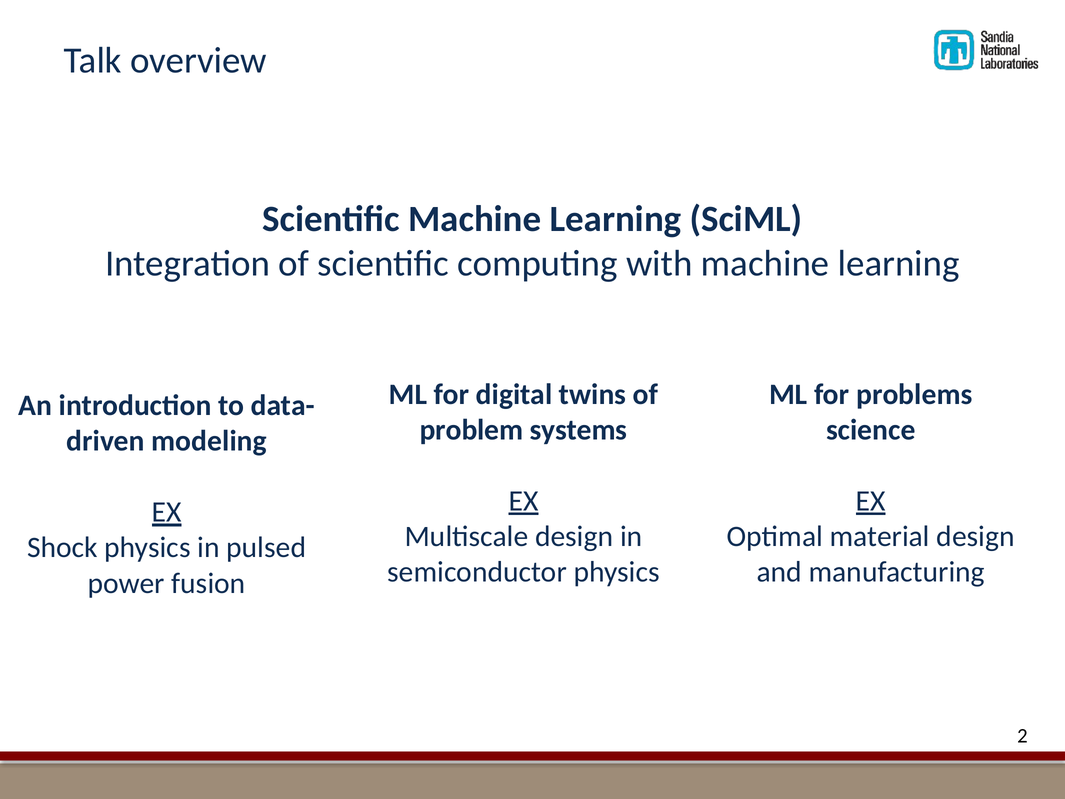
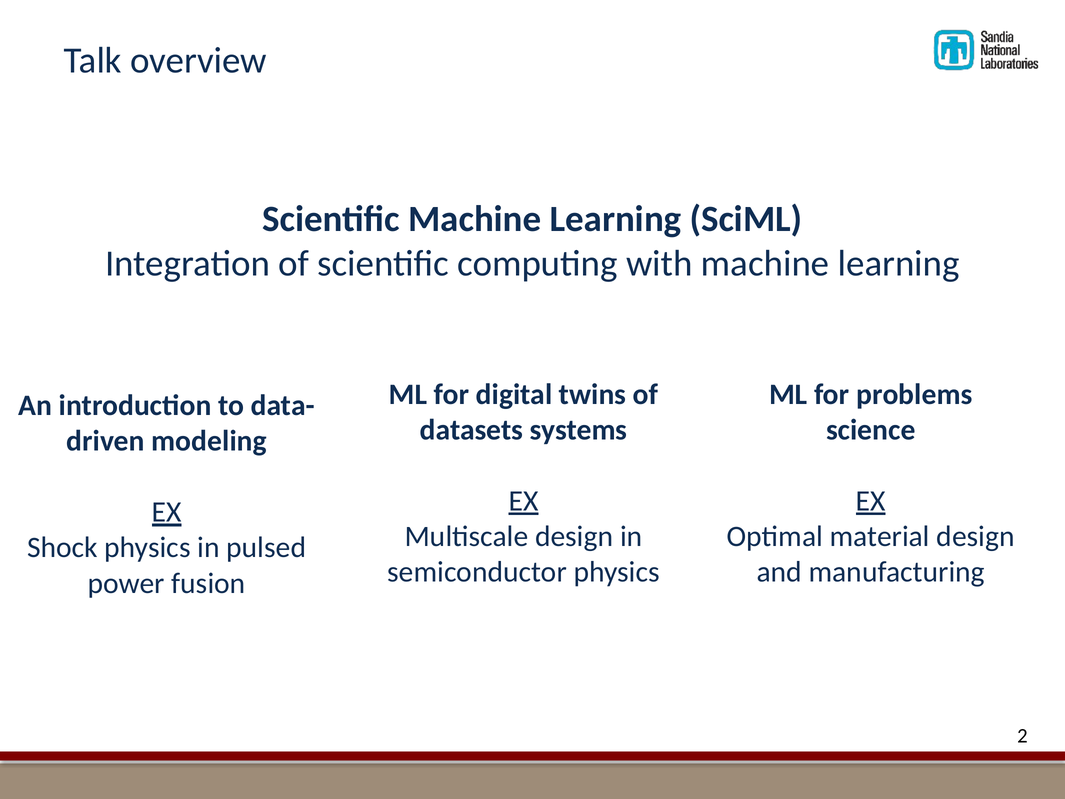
problem: problem -> datasets
